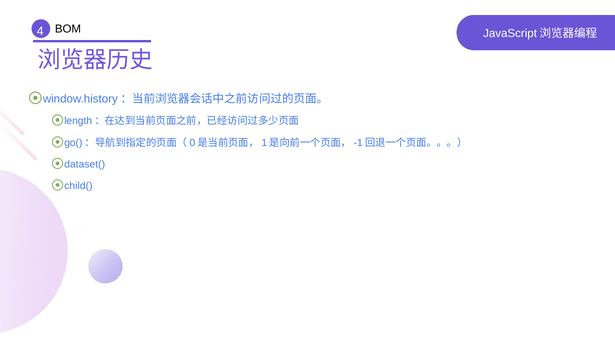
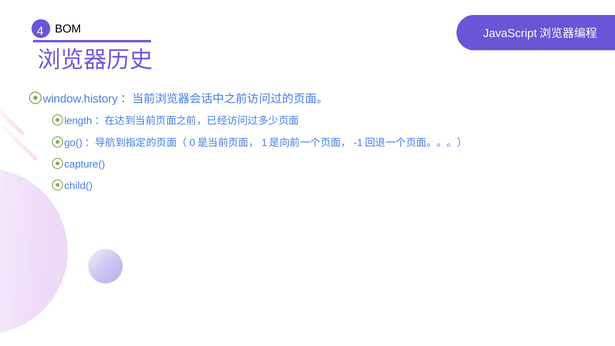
dataset(: dataset( -> capture(
